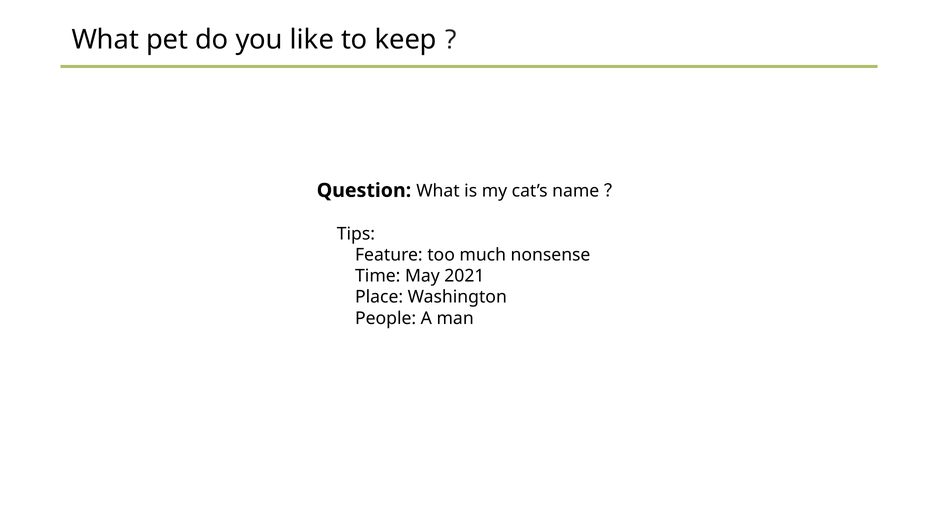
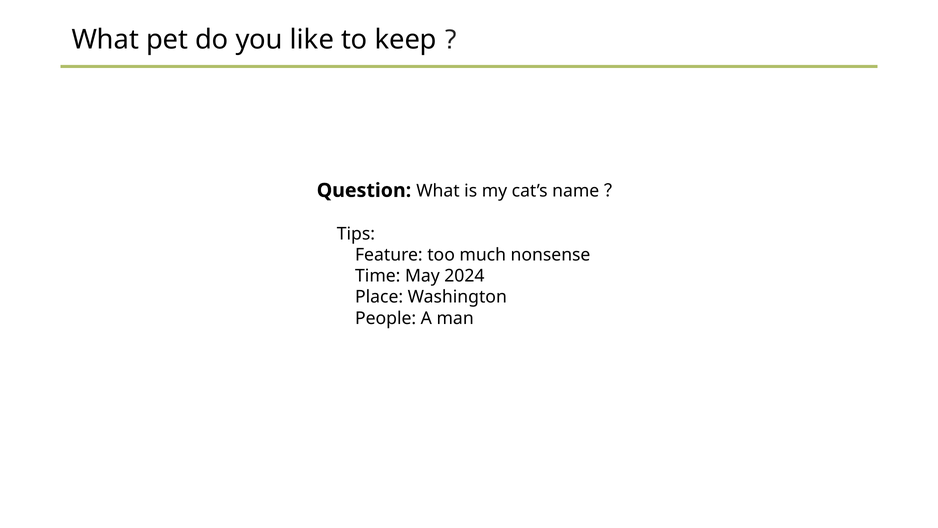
2021: 2021 -> 2024
